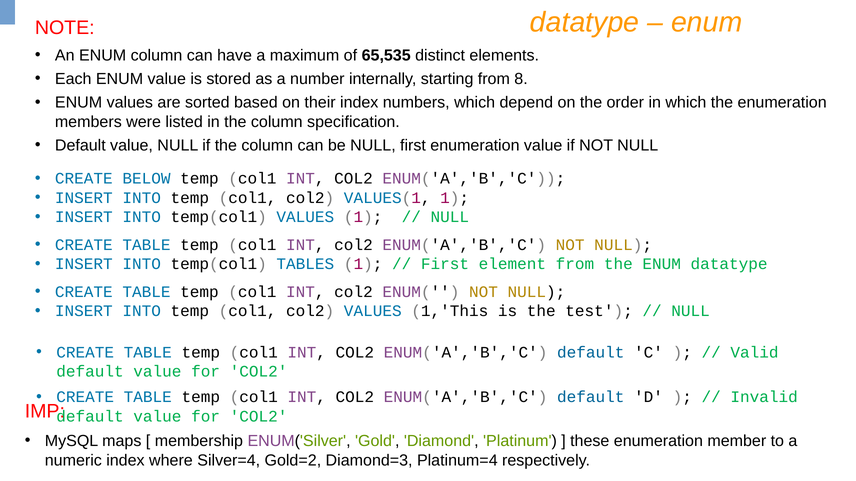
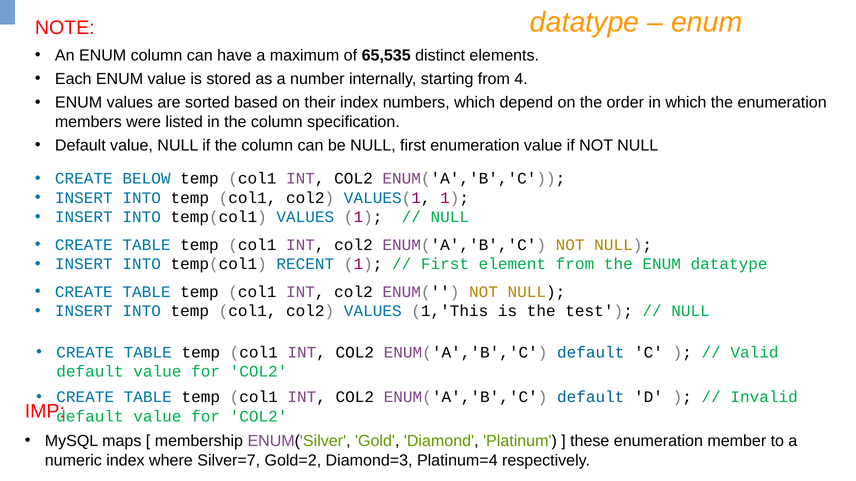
8: 8 -> 4
TABLES: TABLES -> RECENT
Silver=4: Silver=4 -> Silver=7
